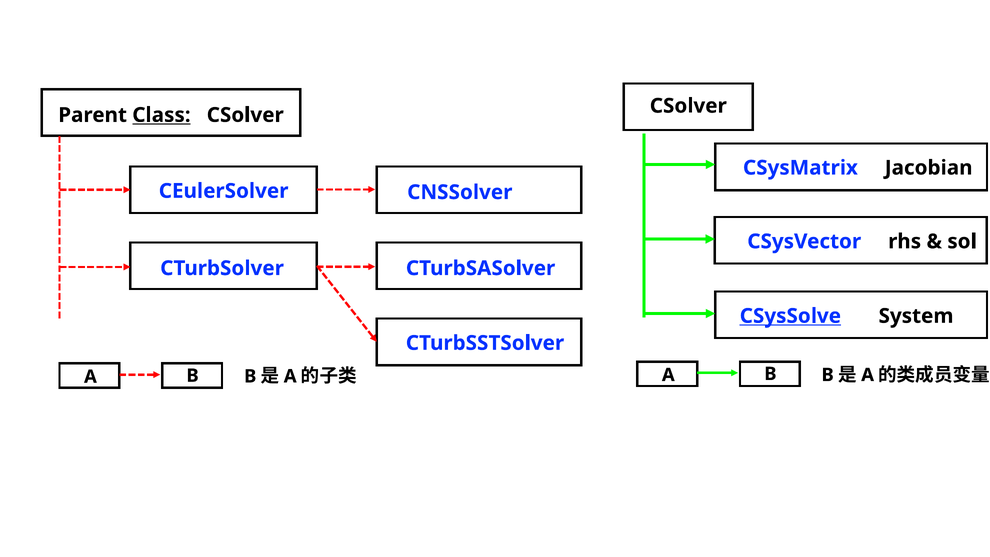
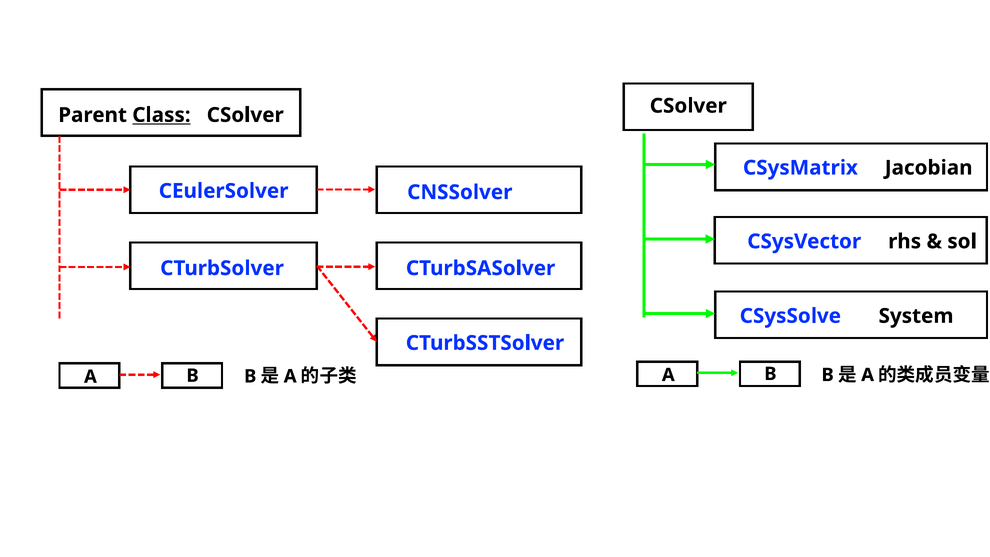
CSysSolve underline: present -> none
